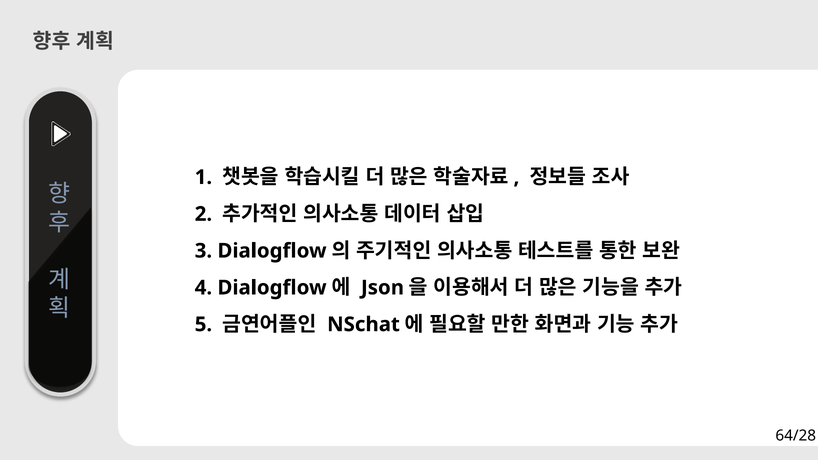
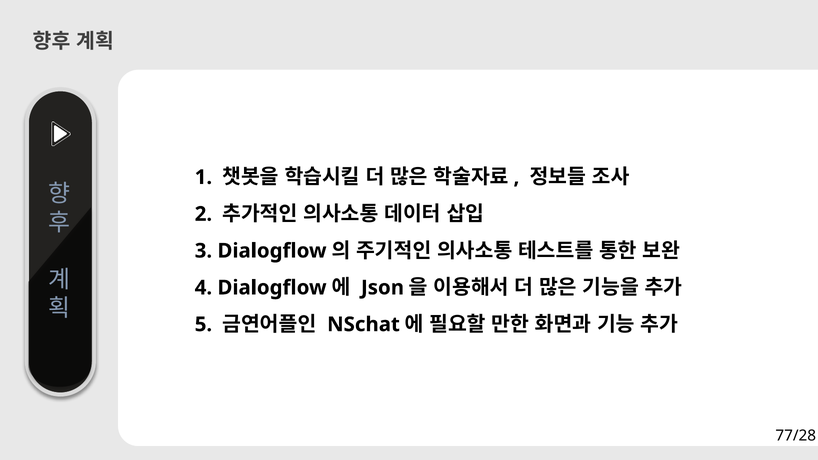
64/28: 64/28 -> 77/28
